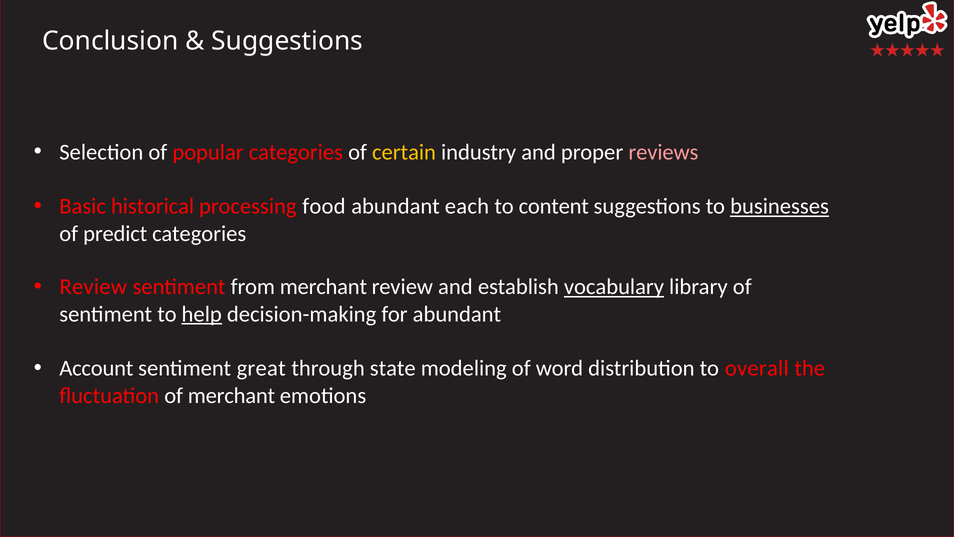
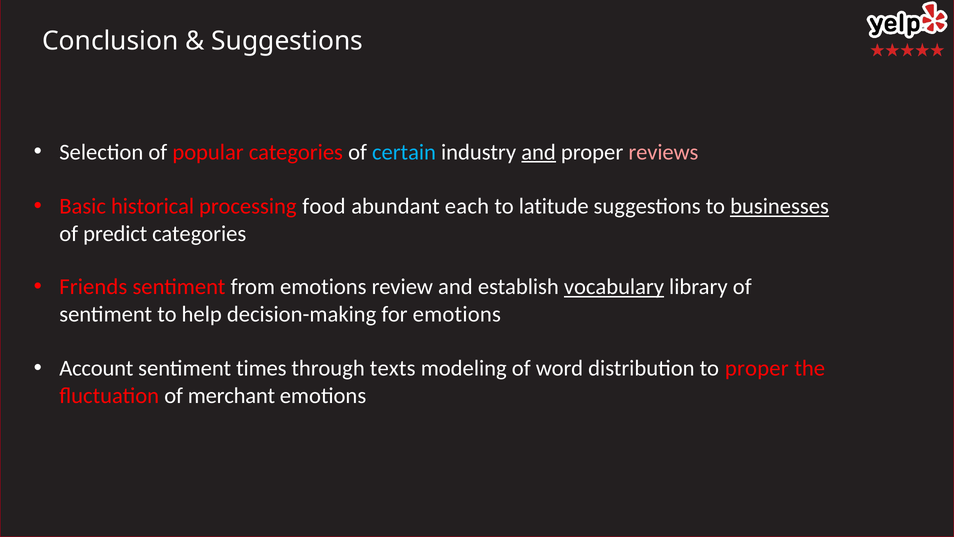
certain colour: yellow -> light blue
and at (539, 152) underline: none -> present
content: content -> latitude
Review at (93, 287): Review -> Friends
from merchant: merchant -> emotions
help underline: present -> none
for abundant: abundant -> emotions
great: great -> times
state: state -> texts
to overall: overall -> proper
